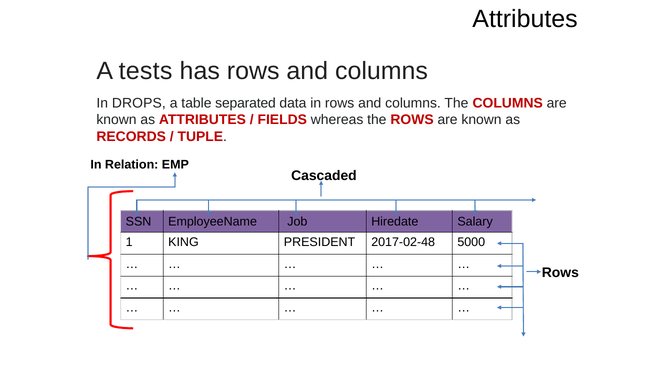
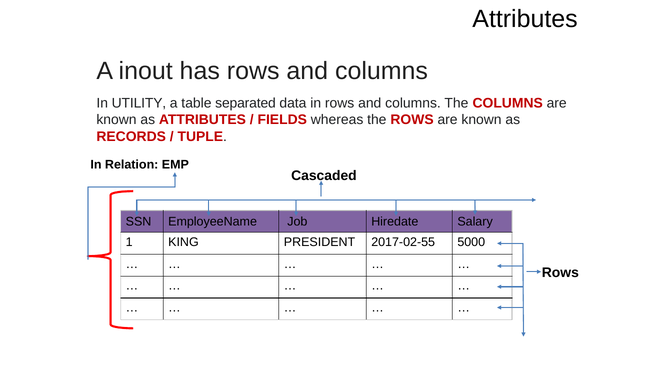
tests: tests -> inout
DROPS: DROPS -> UTILITY
2017-02-48: 2017-02-48 -> 2017-02-55
